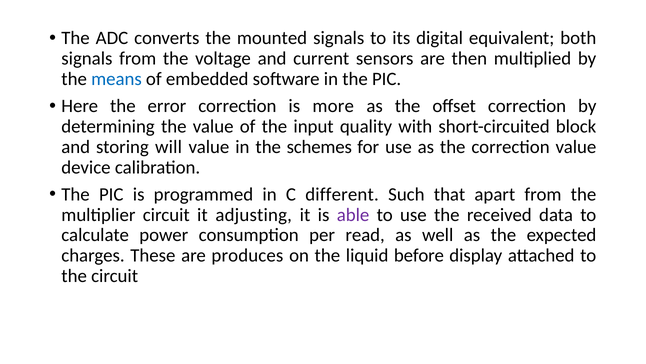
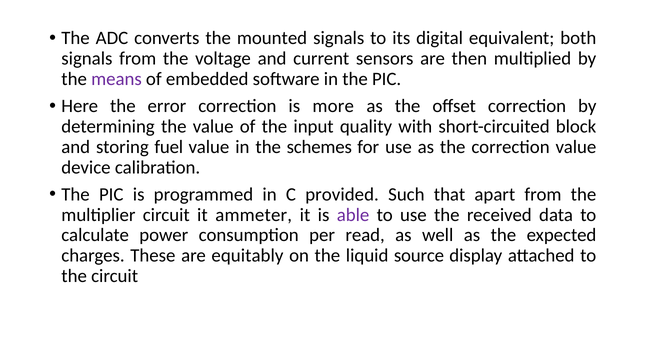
means colour: blue -> purple
will: will -> fuel
different: different -> provided
adjusting: adjusting -> ammeter
produces: produces -> equitably
before: before -> source
